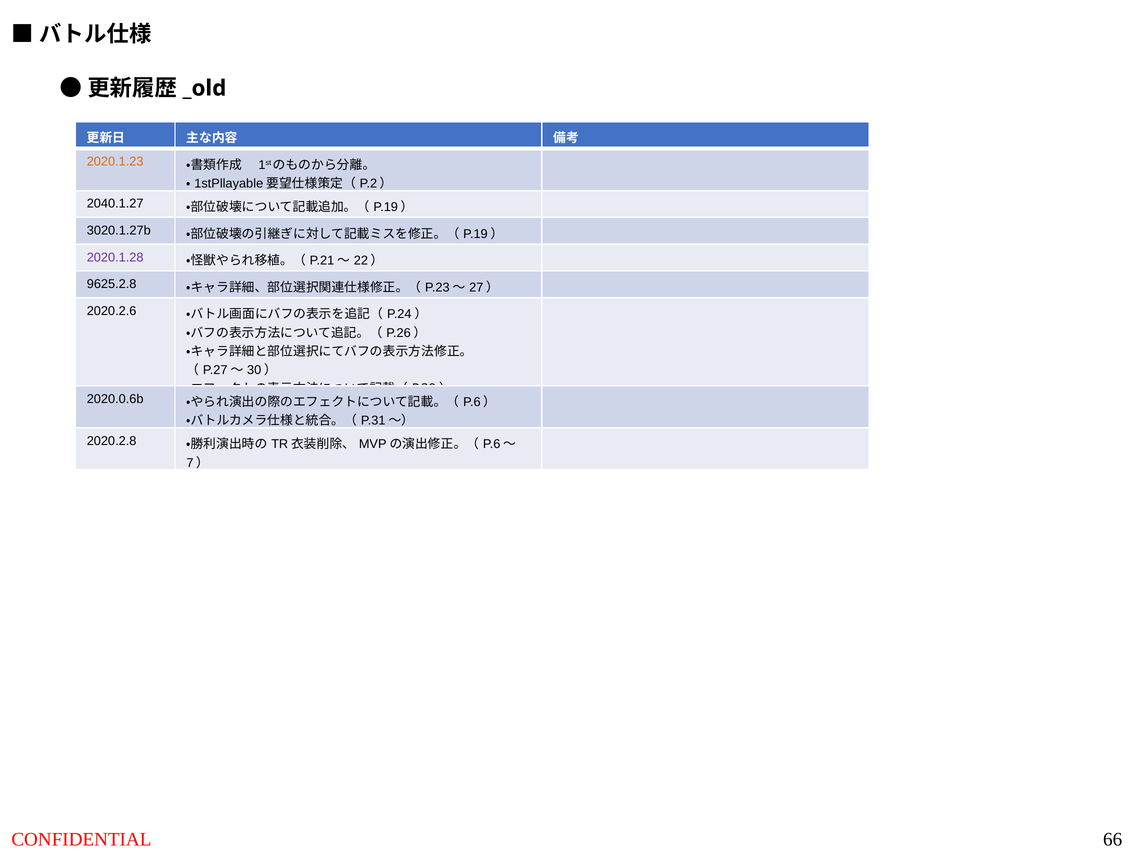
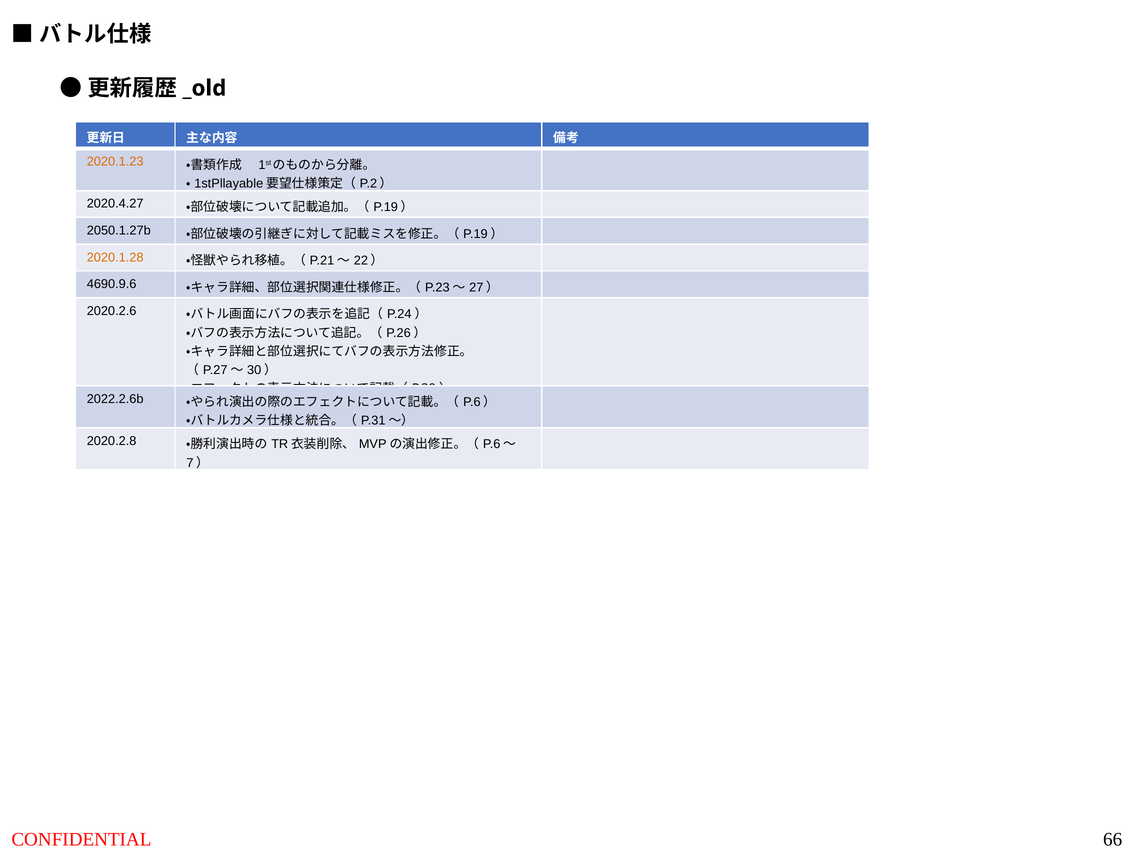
2040.1.27: 2040.1.27 -> 2020.4.27
3020.1.27b: 3020.1.27b -> 2050.1.27b
2020.1.28 colour: purple -> orange
9625.2.8: 9625.2.8 -> 4690.9.6
2020.0.6b: 2020.0.6b -> 2022.2.6b
